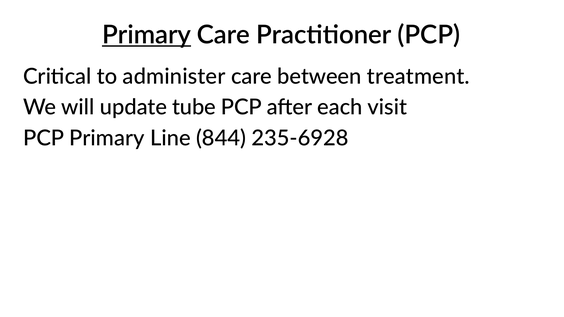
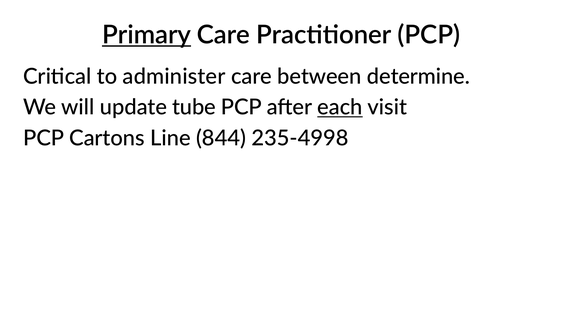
treatment: treatment -> determine
each underline: none -> present
PCP Primary: Primary -> Cartons
235-6928: 235-6928 -> 235-4998
